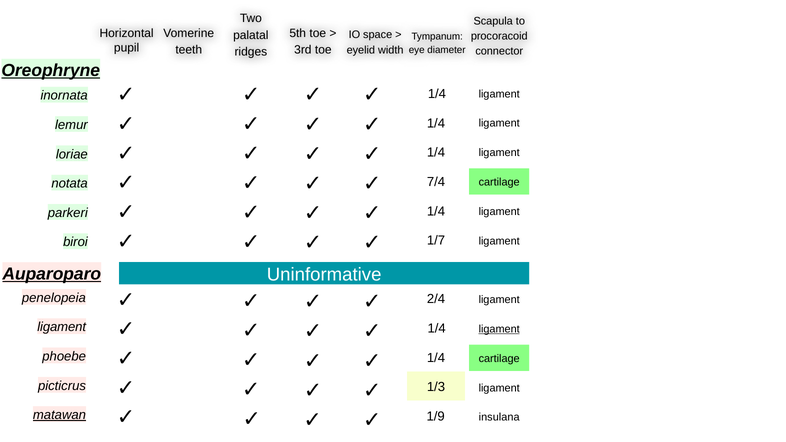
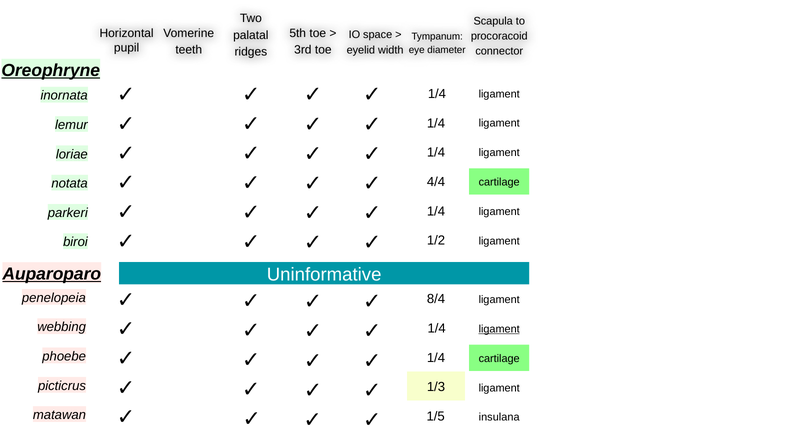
7/4: 7/4 -> 4/4
1/7: 1/7 -> 1/2
2/4: 2/4 -> 8/4
ligament at (62, 327): ligament -> webbing
matawan underline: present -> none
1/9: 1/9 -> 1/5
